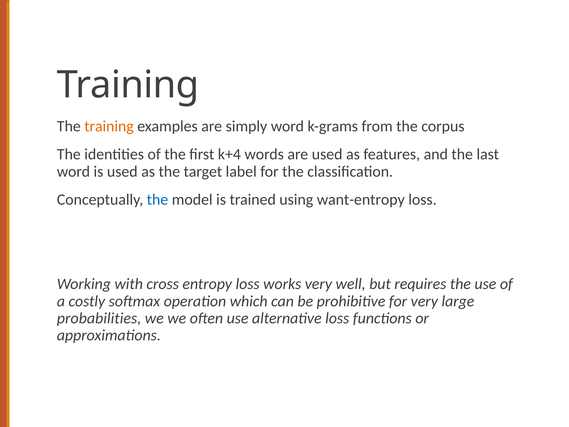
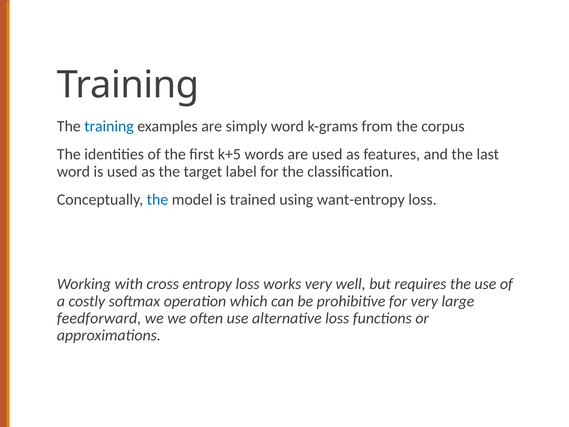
training at (109, 126) colour: orange -> blue
k+4: k+4 -> k+5
probabilities: probabilities -> feedforward
